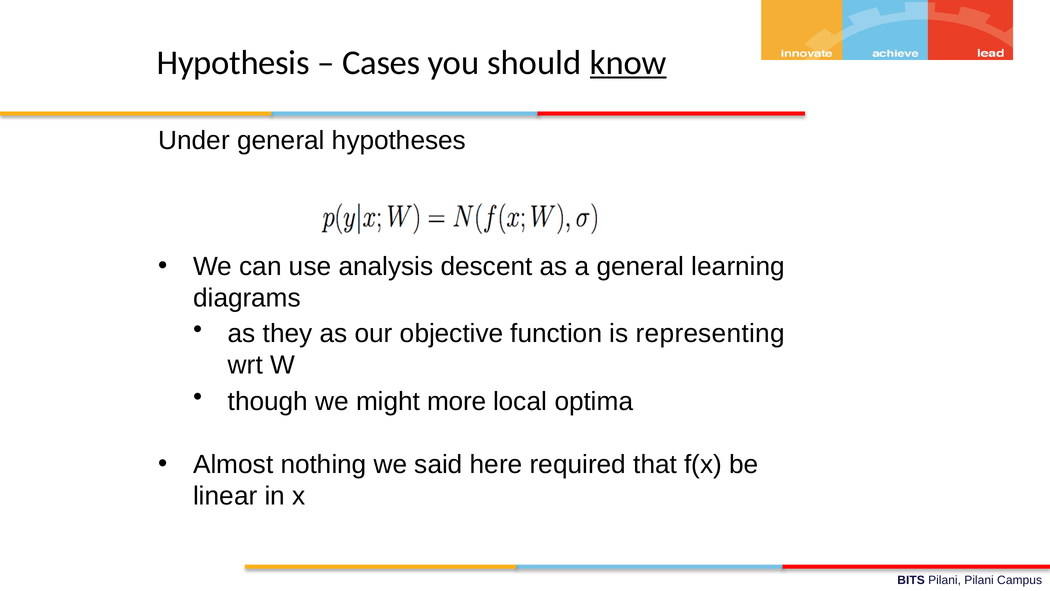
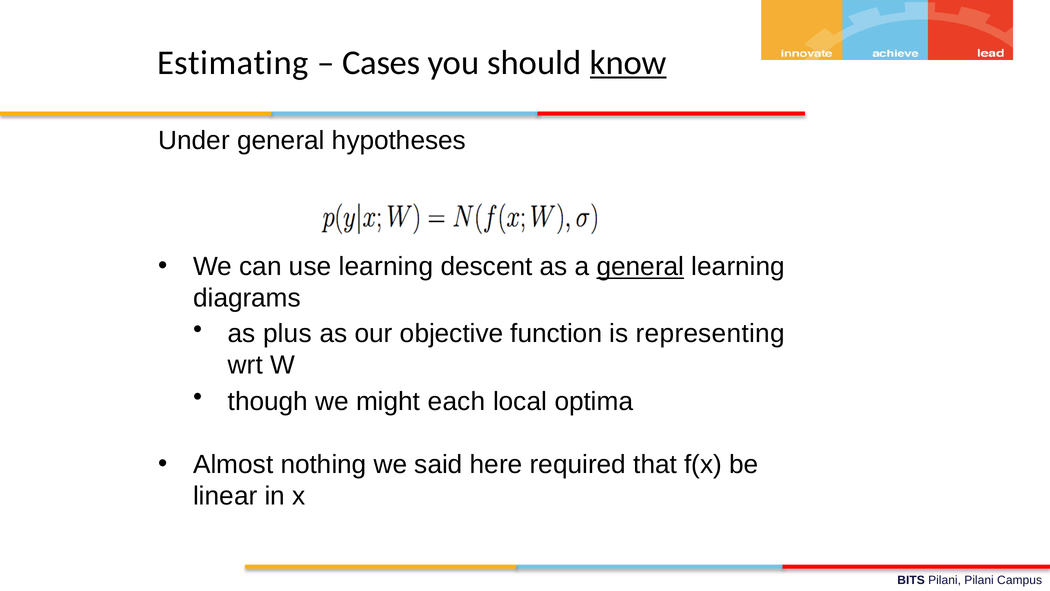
Hypothesis: Hypothesis -> Estimating
use analysis: analysis -> learning
general at (640, 267) underline: none -> present
they: they -> plus
more: more -> each
